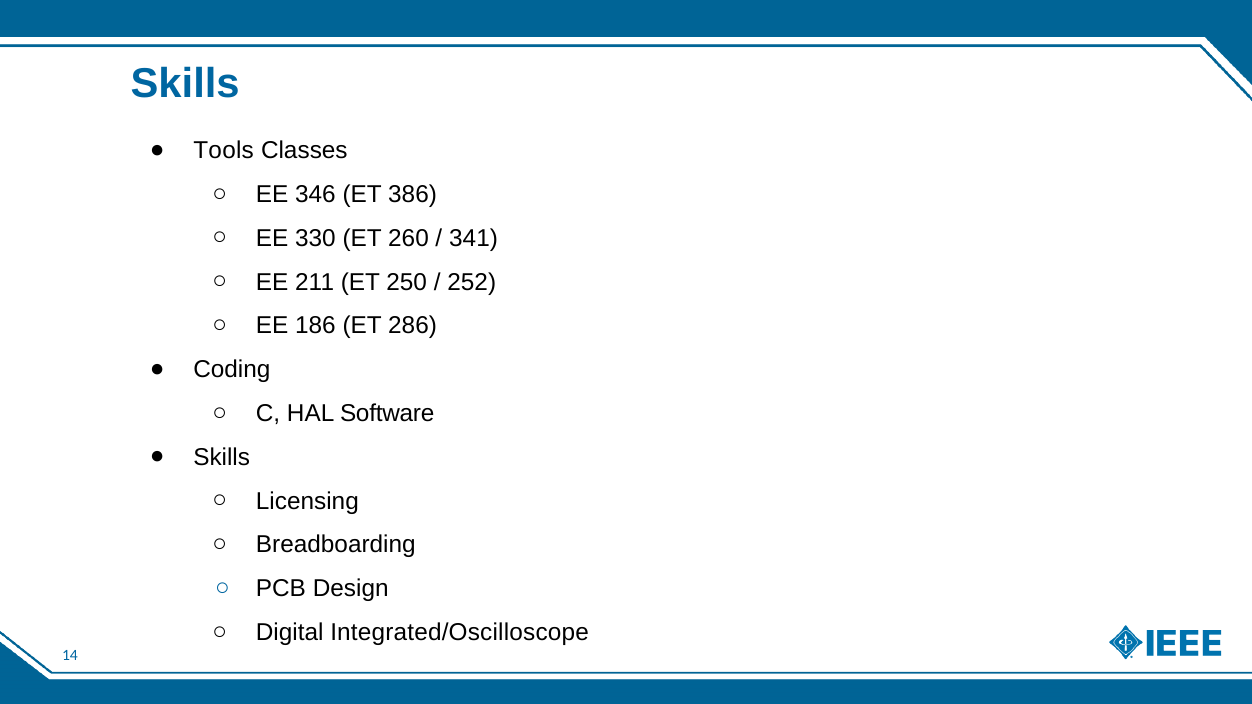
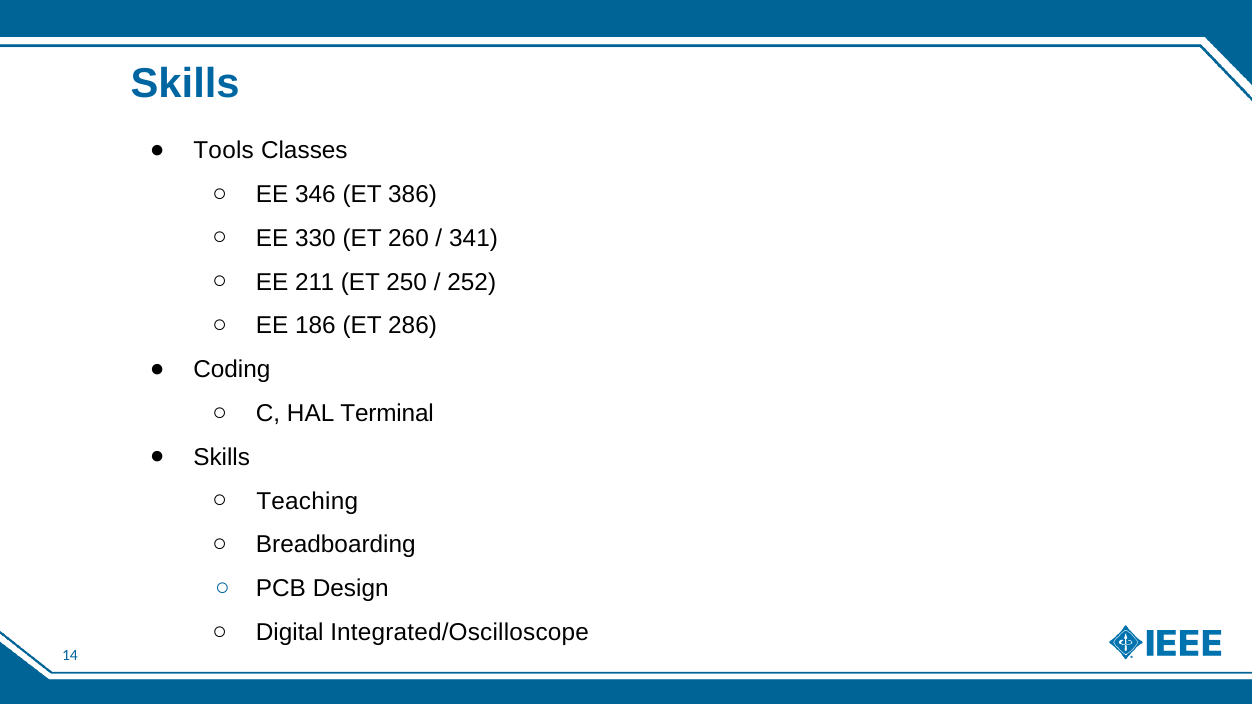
Software: Software -> Terminal
Licensing: Licensing -> Teaching
